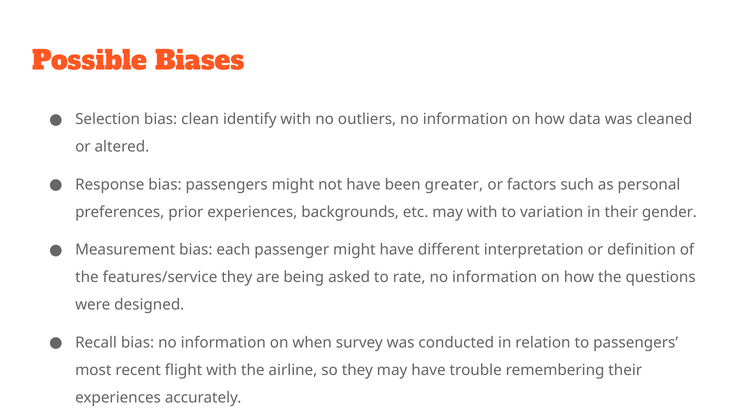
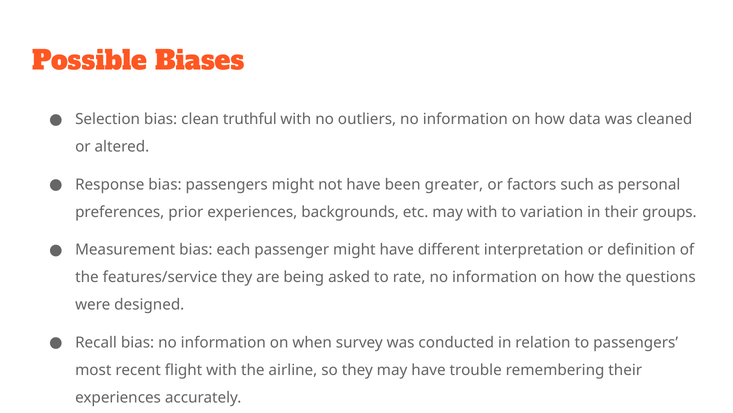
identify: identify -> truthful
gender: gender -> groups
